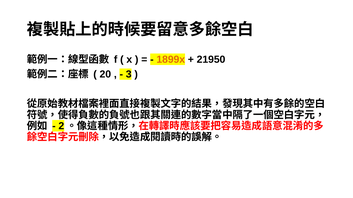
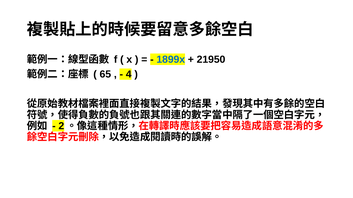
1899x colour: orange -> blue
20: 20 -> 65
3: 3 -> 4
